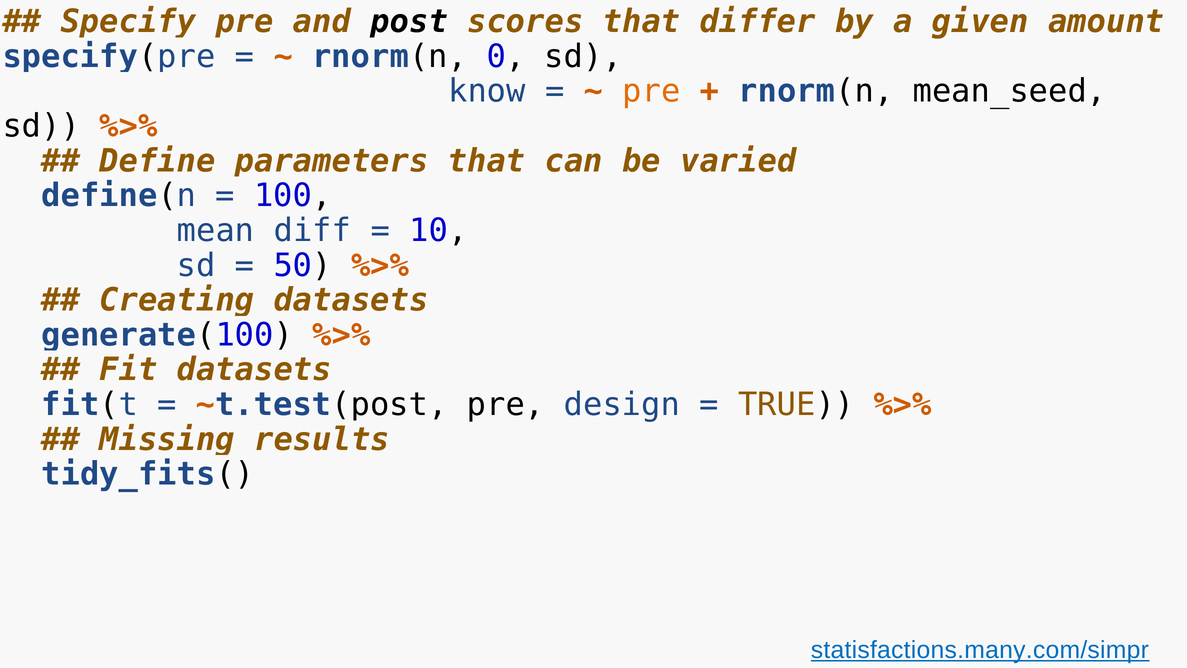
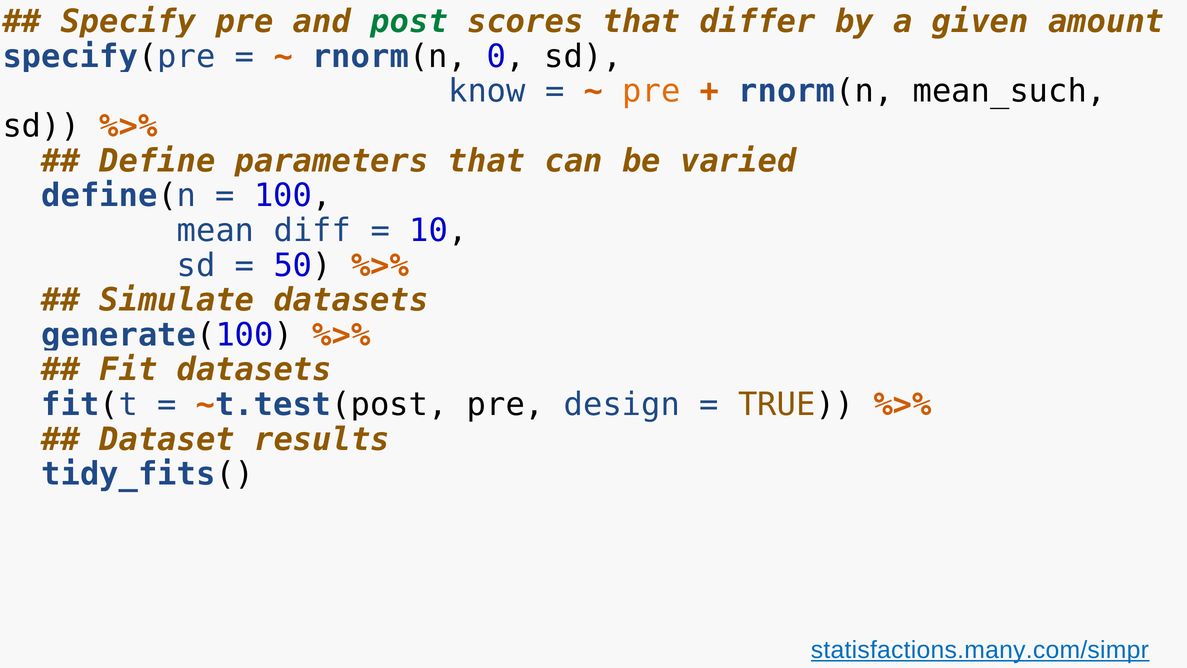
post colour: black -> green
mean_seed: mean_seed -> mean_such
Creating: Creating -> Simulate
Missing: Missing -> Dataset
